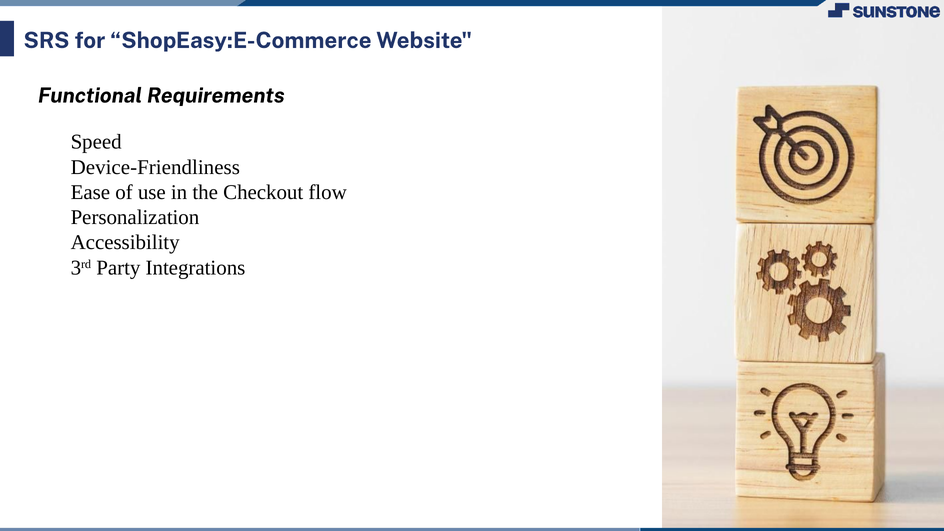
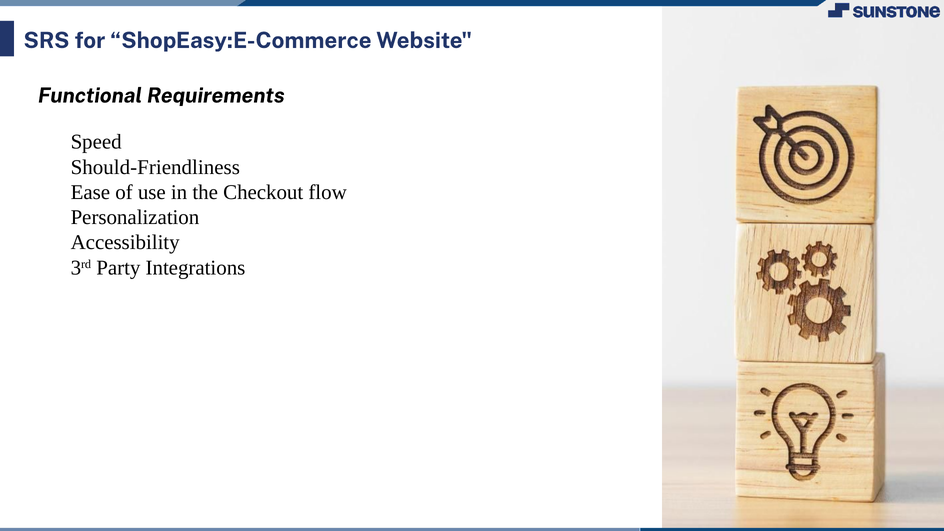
Device-Friendliness: Device-Friendliness -> Should-Friendliness
